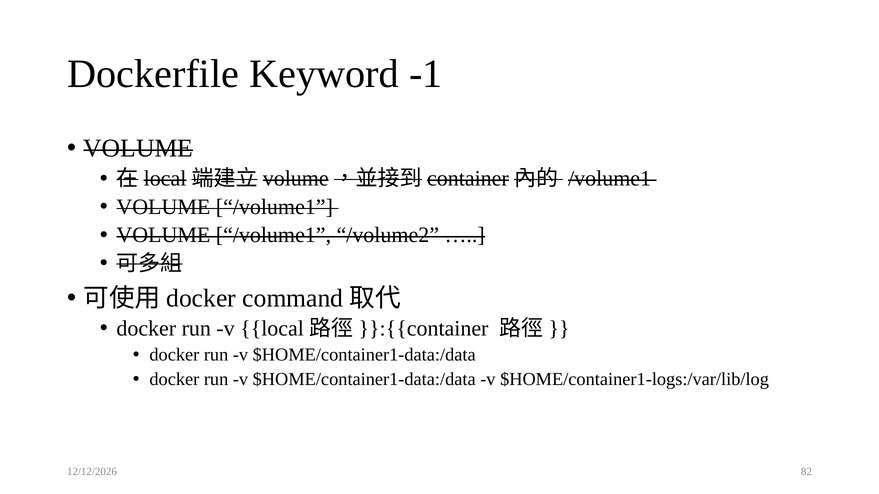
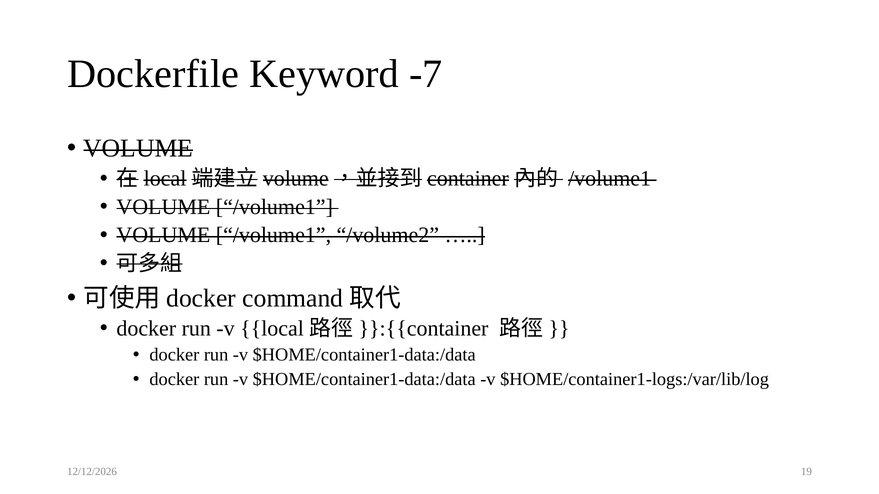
-1: -1 -> -7
82: 82 -> 19
